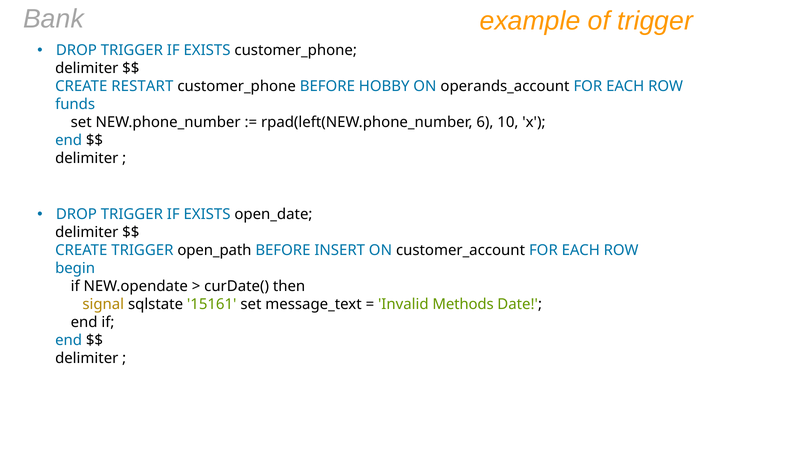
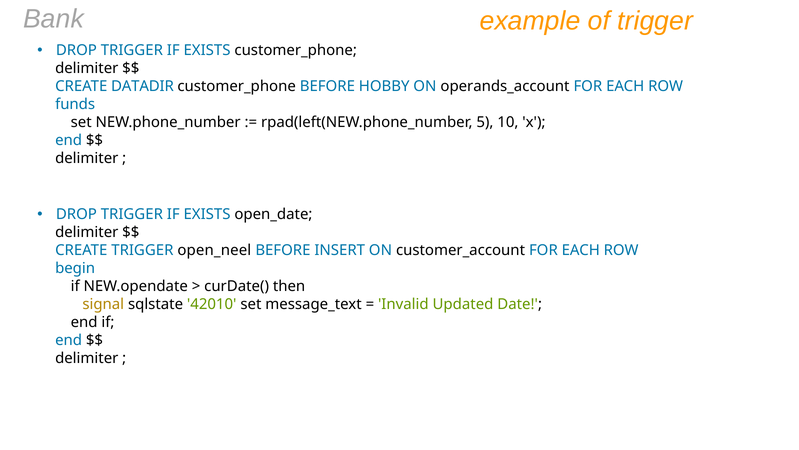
RESTART: RESTART -> DATADIR
6: 6 -> 5
open_path: open_path -> open_neel
15161: 15161 -> 42010
Methods: Methods -> Updated
